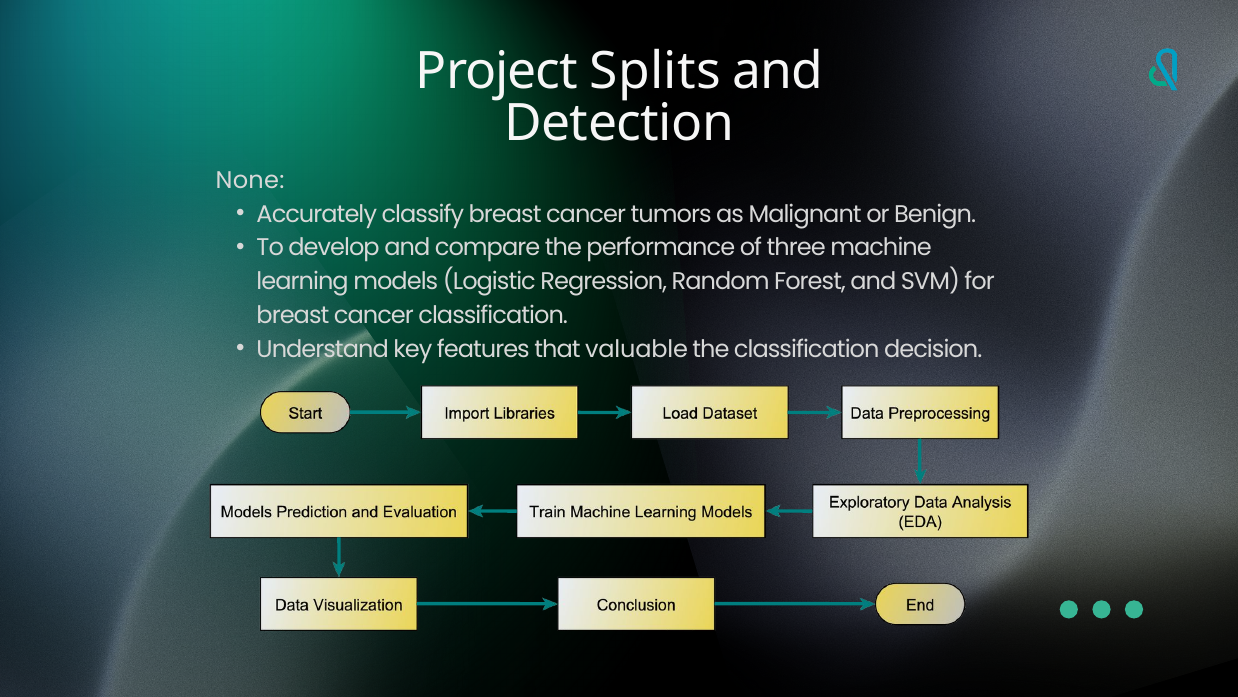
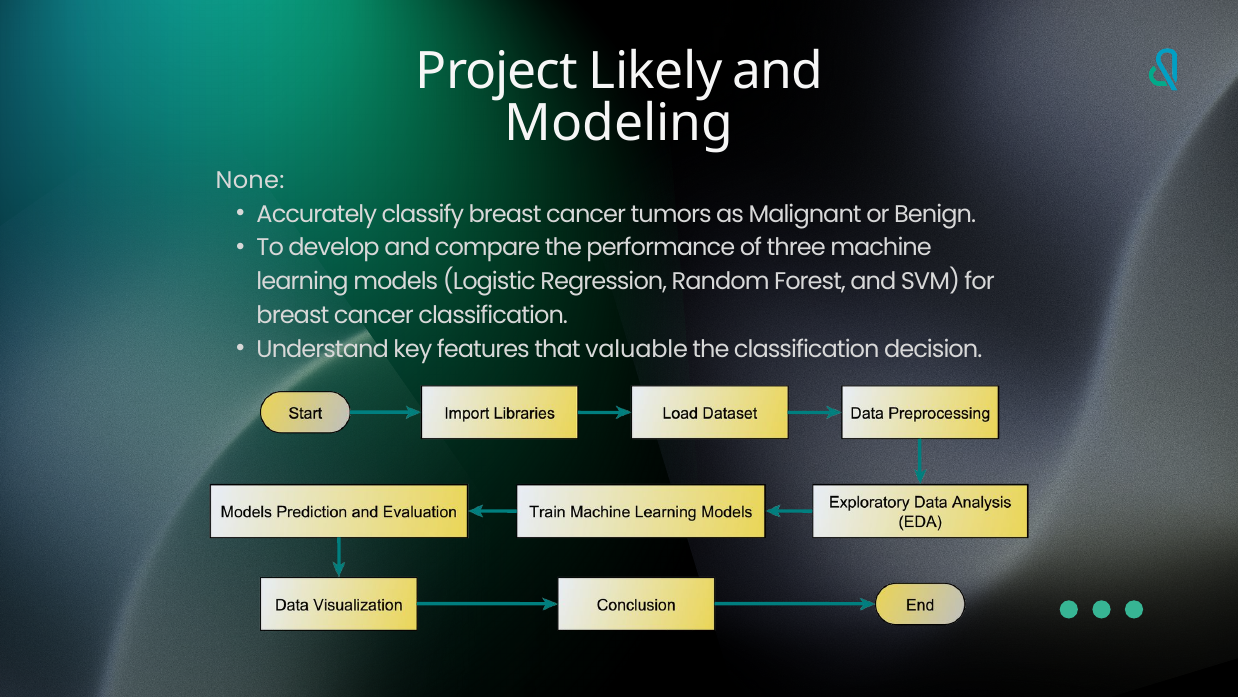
Splits: Splits -> Likely
Detection: Detection -> Modeling
